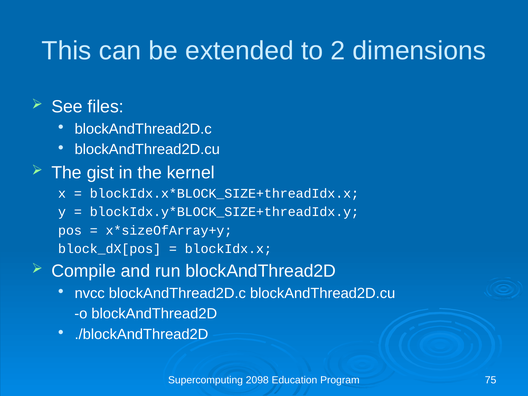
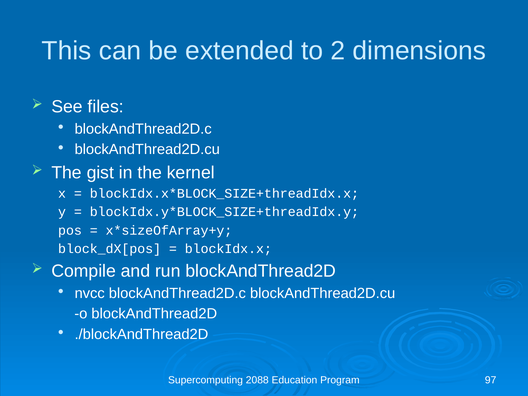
2098: 2098 -> 2088
75: 75 -> 97
